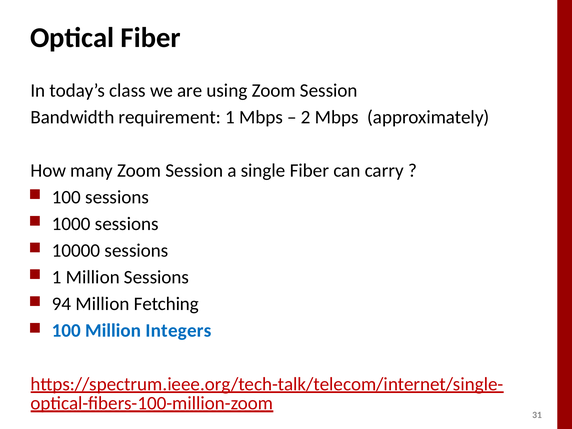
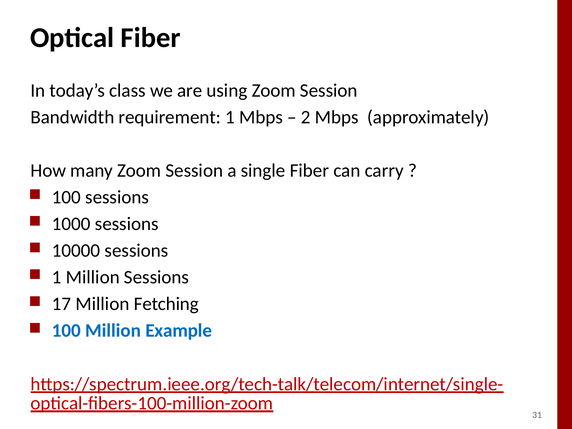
94: 94 -> 17
Integers: Integers -> Example
